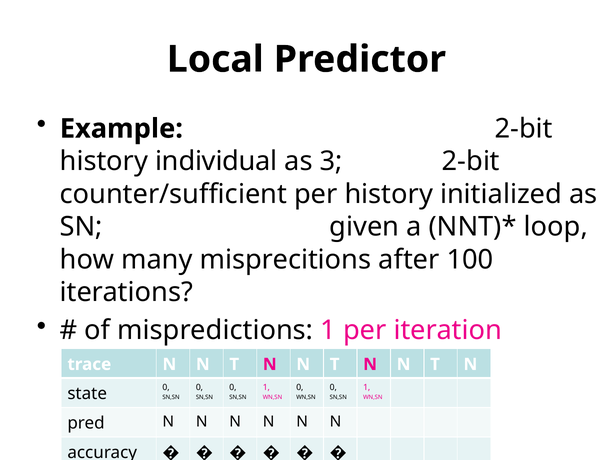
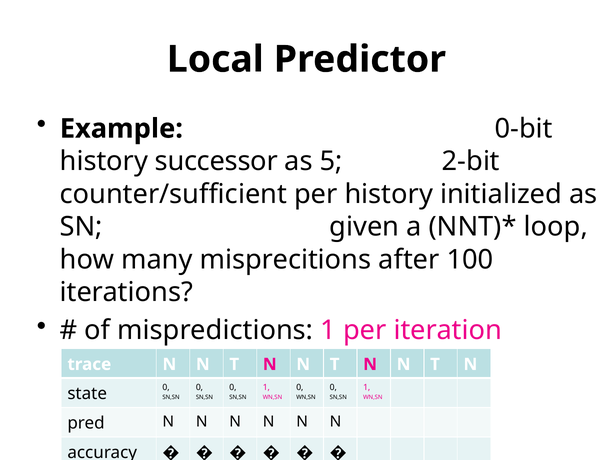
Example 2-bit: 2-bit -> 0-bit
individual: individual -> successor
3: 3 -> 5
